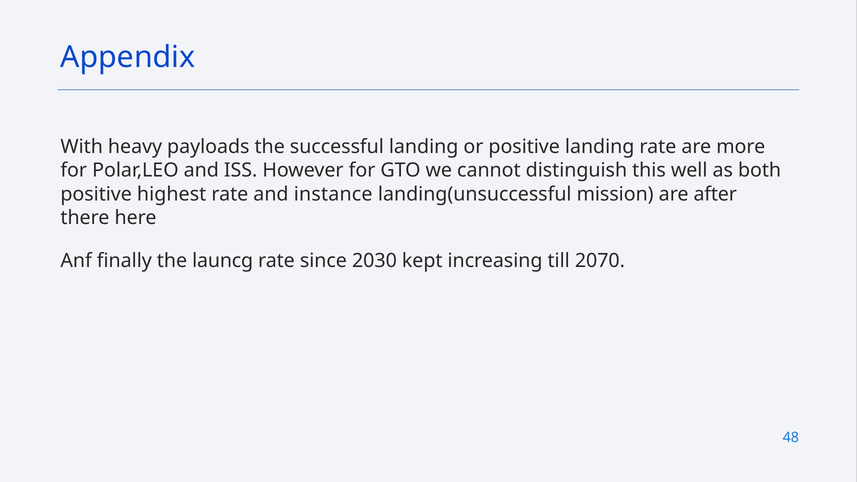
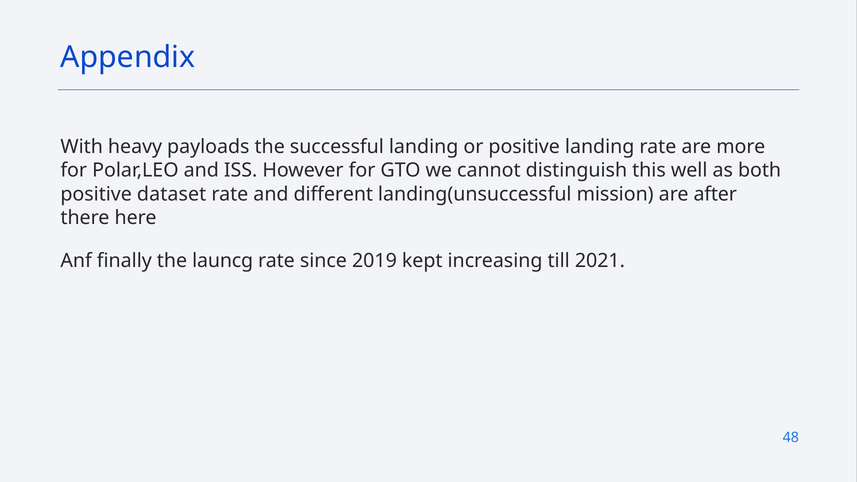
highest: highest -> dataset
instance: instance -> different
2030: 2030 -> 2019
2070: 2070 -> 2021
